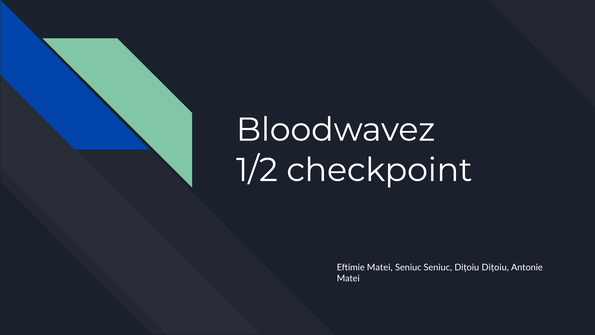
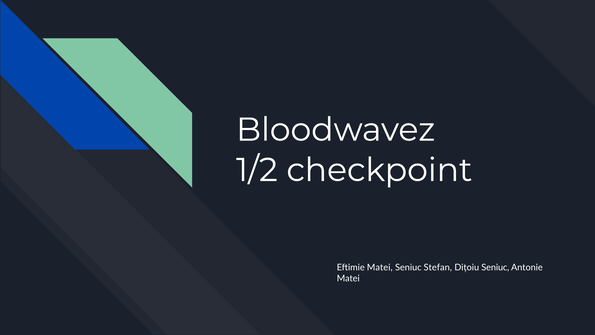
Seniuc Seniuc: Seniuc -> Stefan
Dițoiu Dițoiu: Dițoiu -> Seniuc
